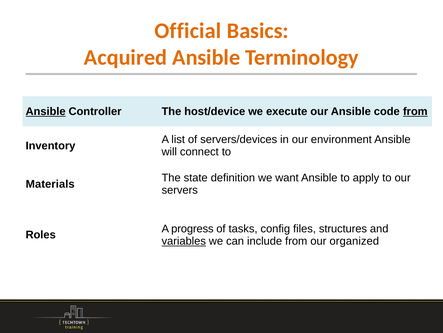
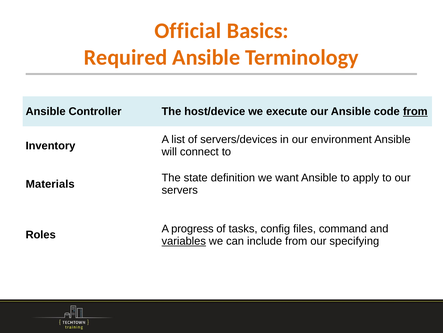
Acquired: Acquired -> Required
Ansible at (46, 111) underline: present -> none
structures: structures -> command
organized: organized -> specifying
